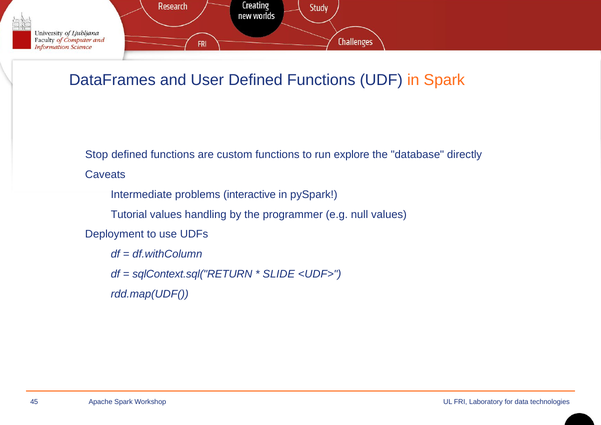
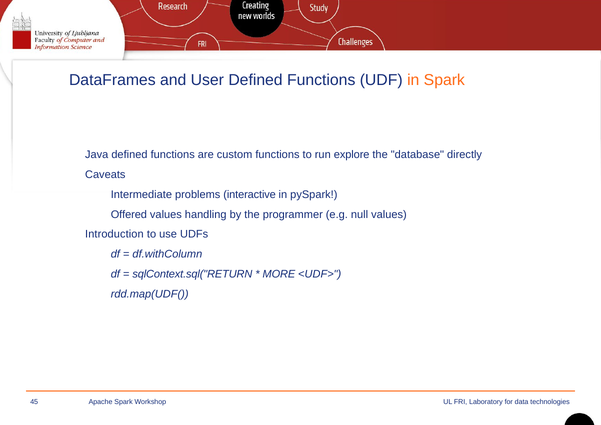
Stop: Stop -> Java
Tutorial: Tutorial -> Offered
Deployment: Deployment -> Introduction
SLIDE: SLIDE -> MORE
